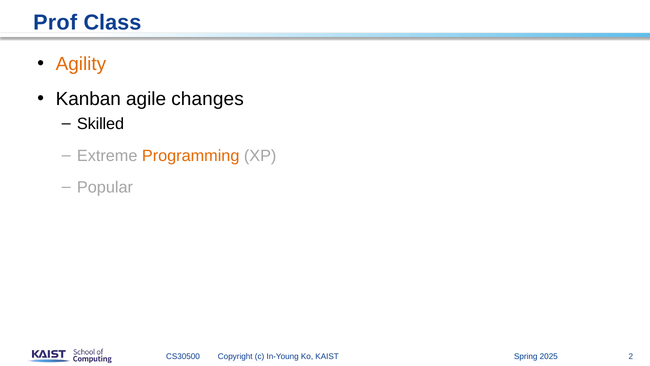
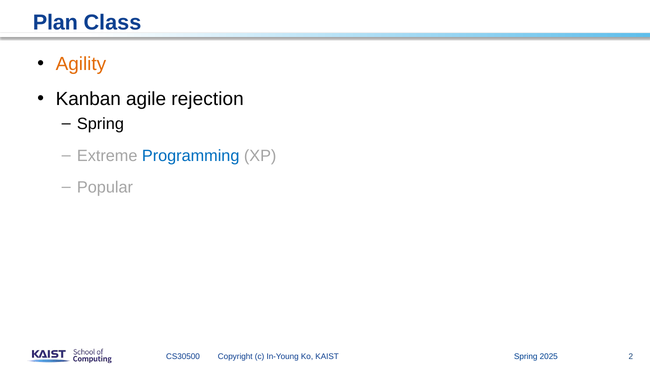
Prof: Prof -> Plan
changes: changes -> rejection
Skilled at (101, 124): Skilled -> Spring
Programming colour: orange -> blue
